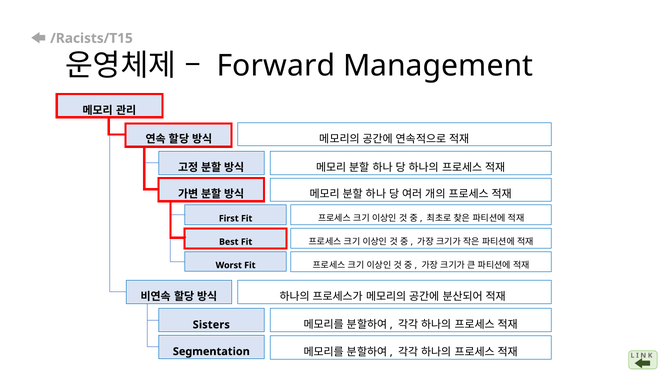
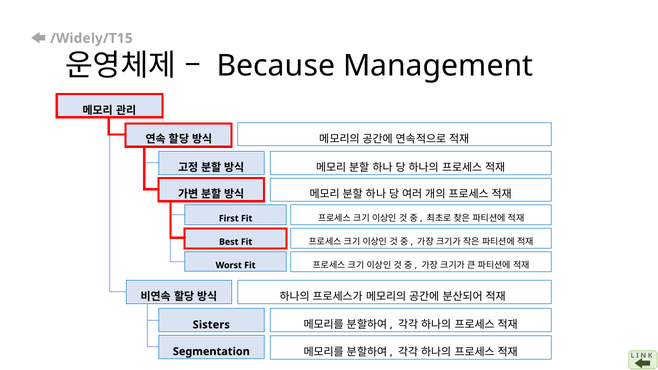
/Racists/T15: /Racists/T15 -> /Widely/T15
Forward: Forward -> Because
